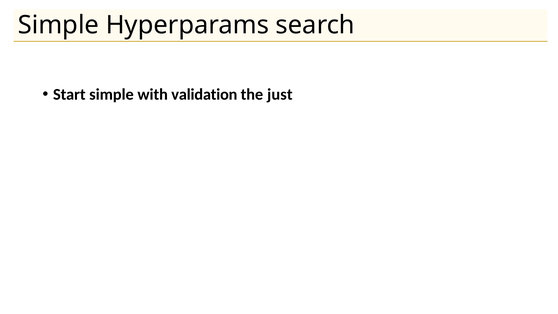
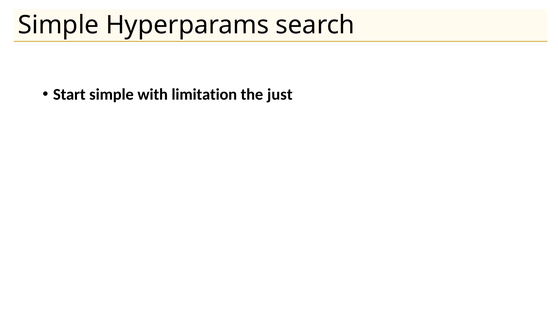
validation: validation -> limitation
